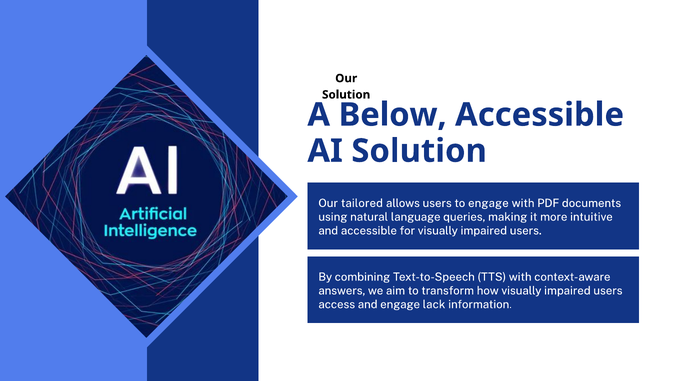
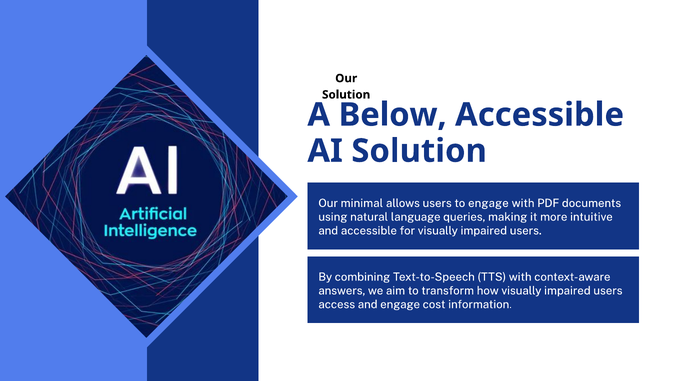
tailored: tailored -> minimal
lack: lack -> cost
